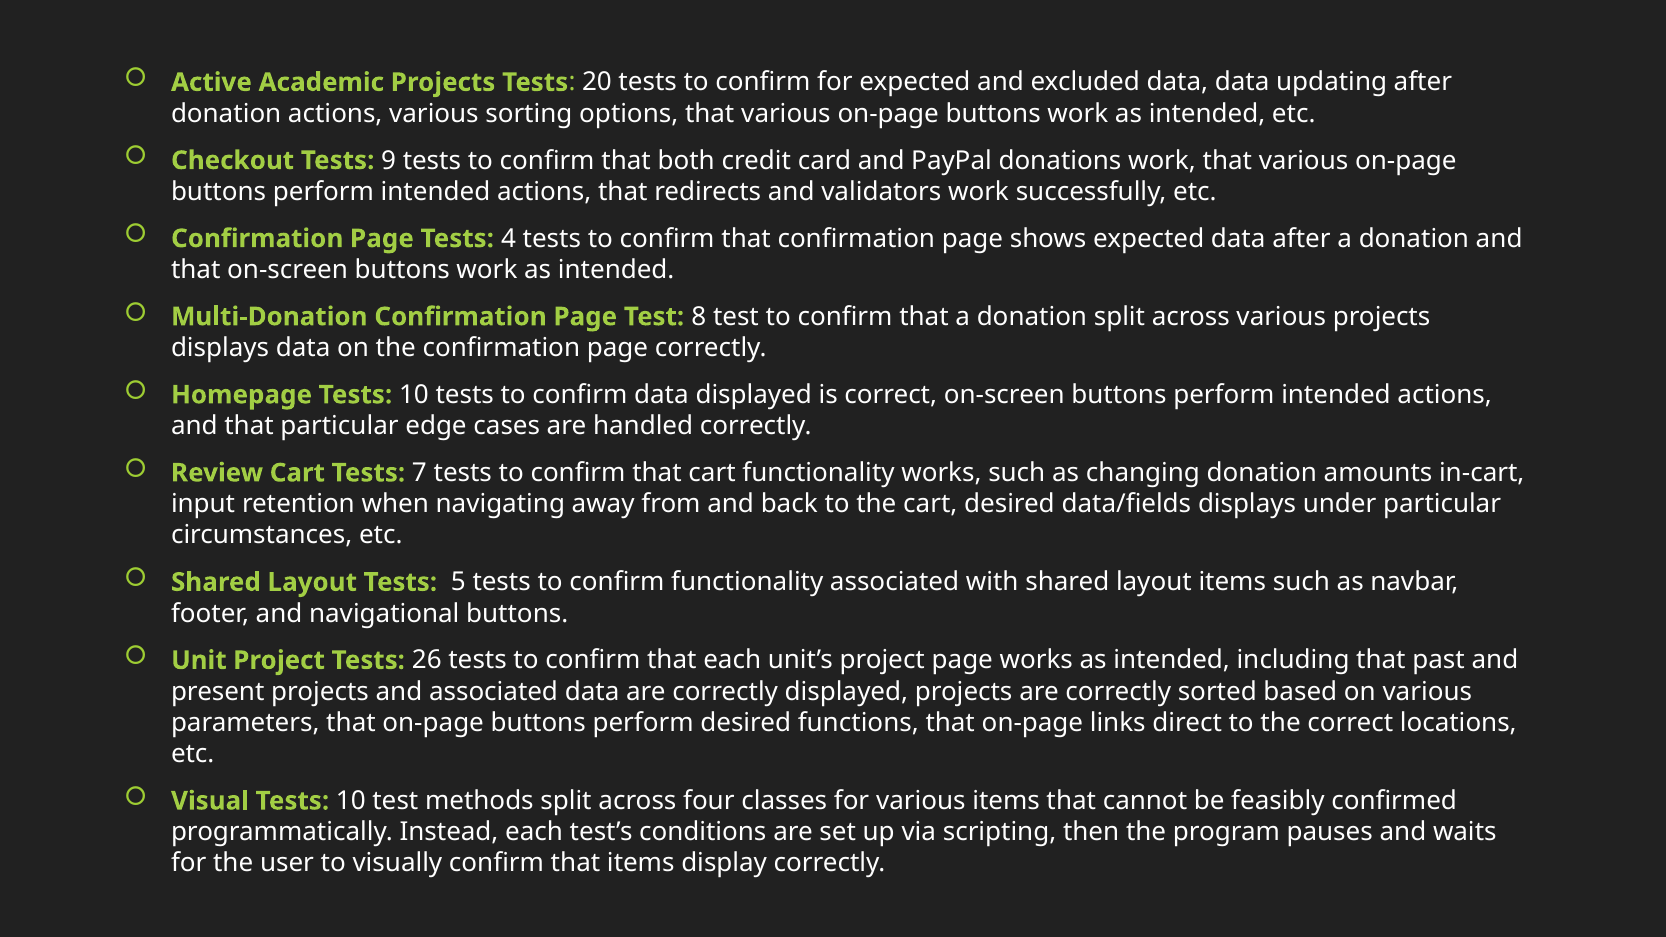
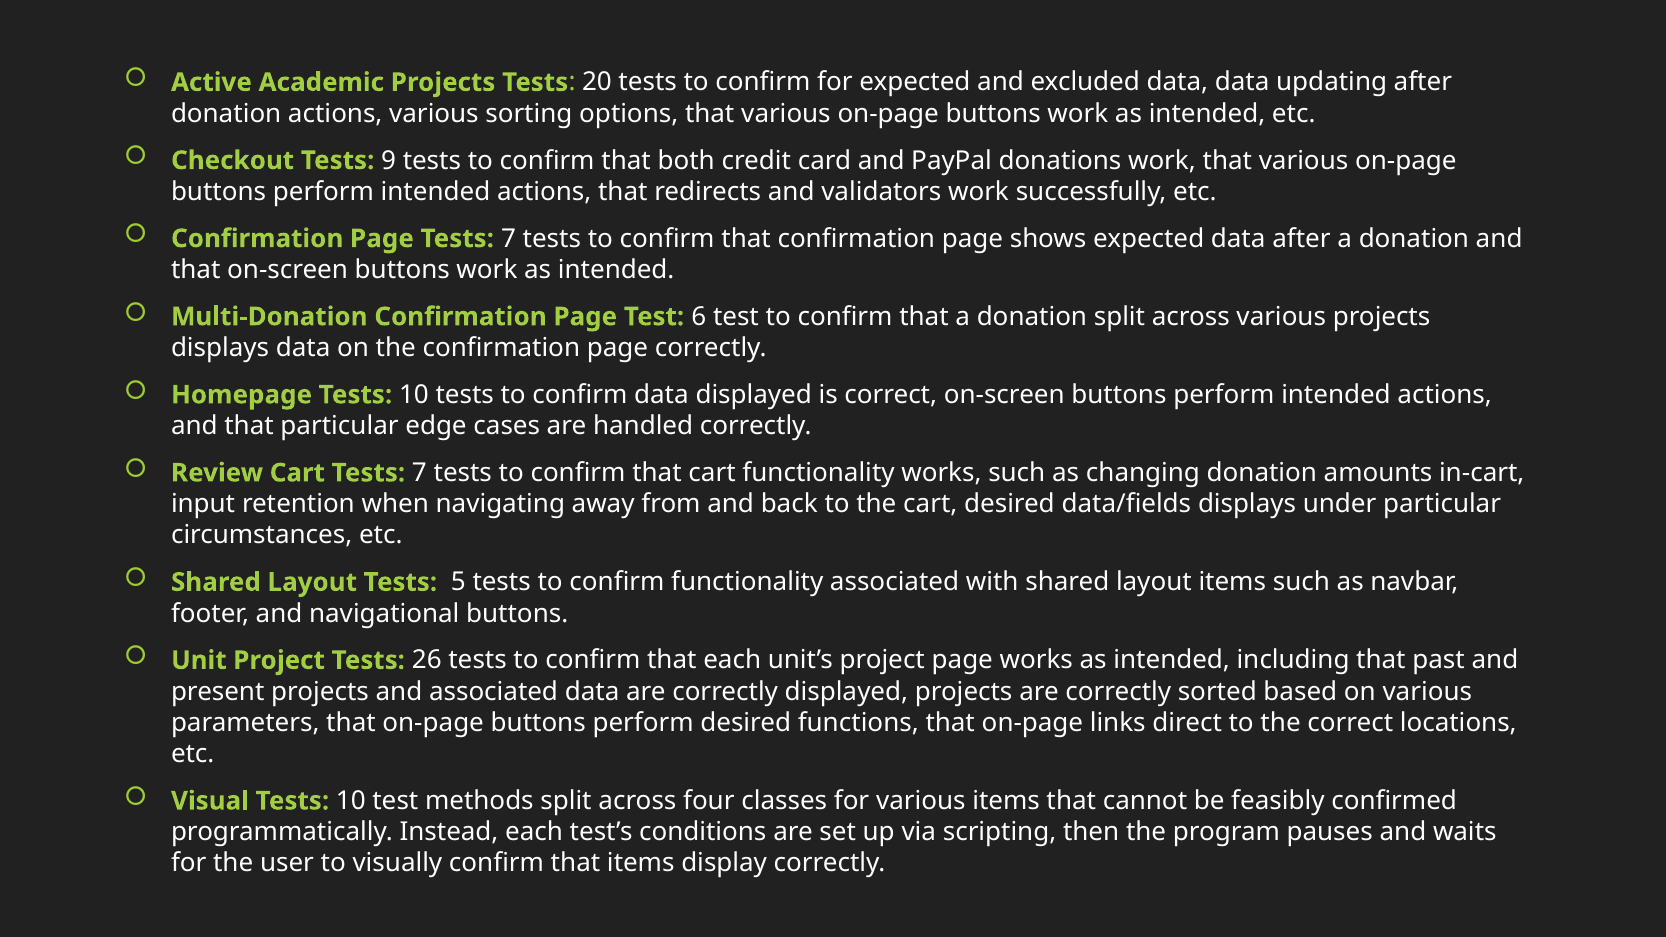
Page Tests 4: 4 -> 7
8: 8 -> 6
